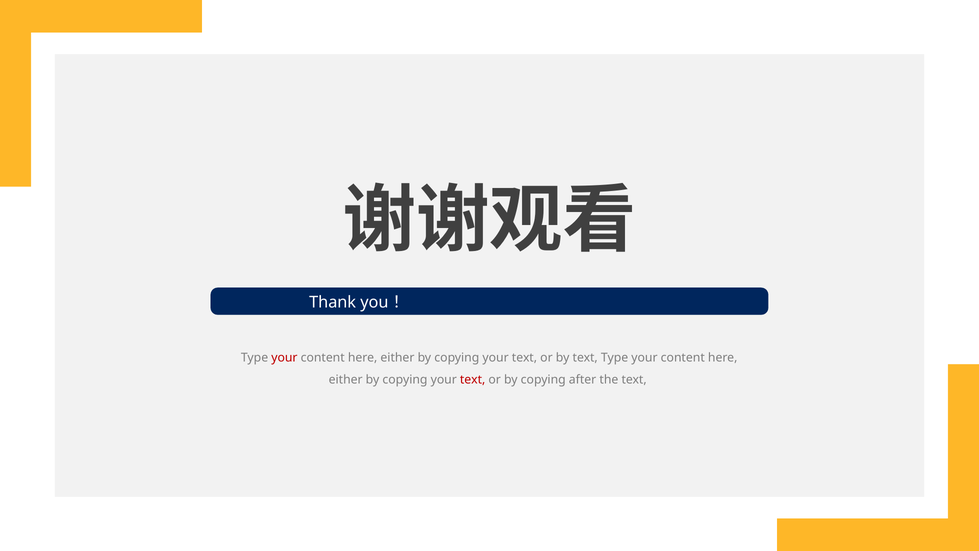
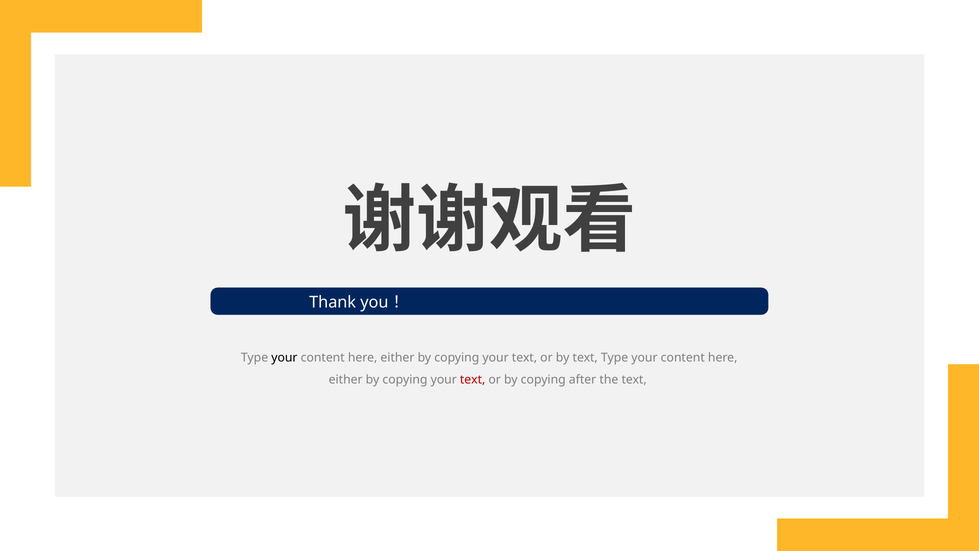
your at (284, 358) colour: red -> black
